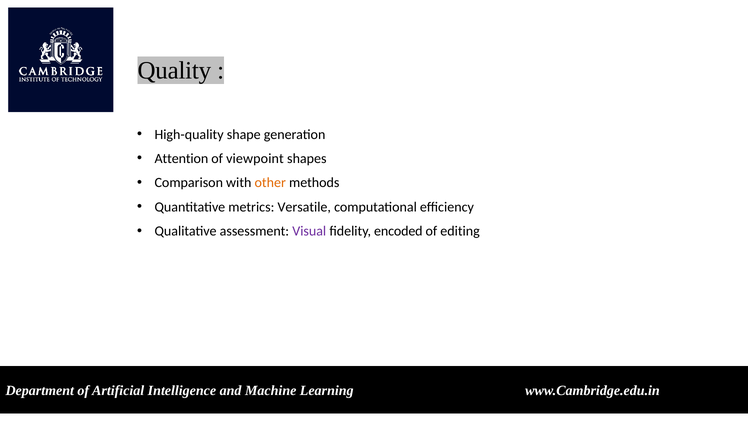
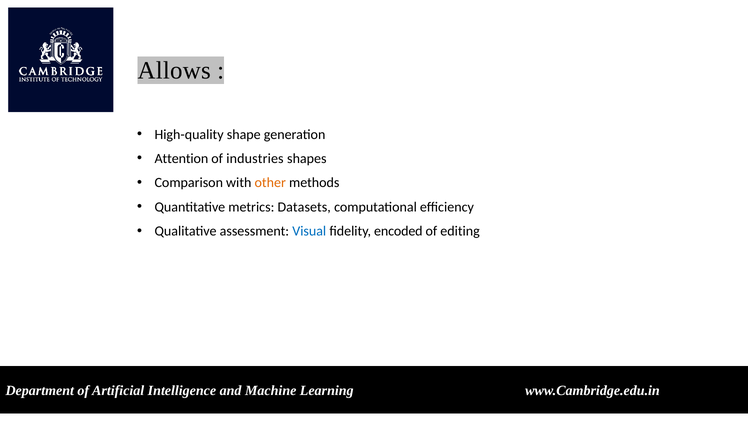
Quality: Quality -> Allows
viewpoint: viewpoint -> industries
Versatile: Versatile -> Datasets
Visual colour: purple -> blue
